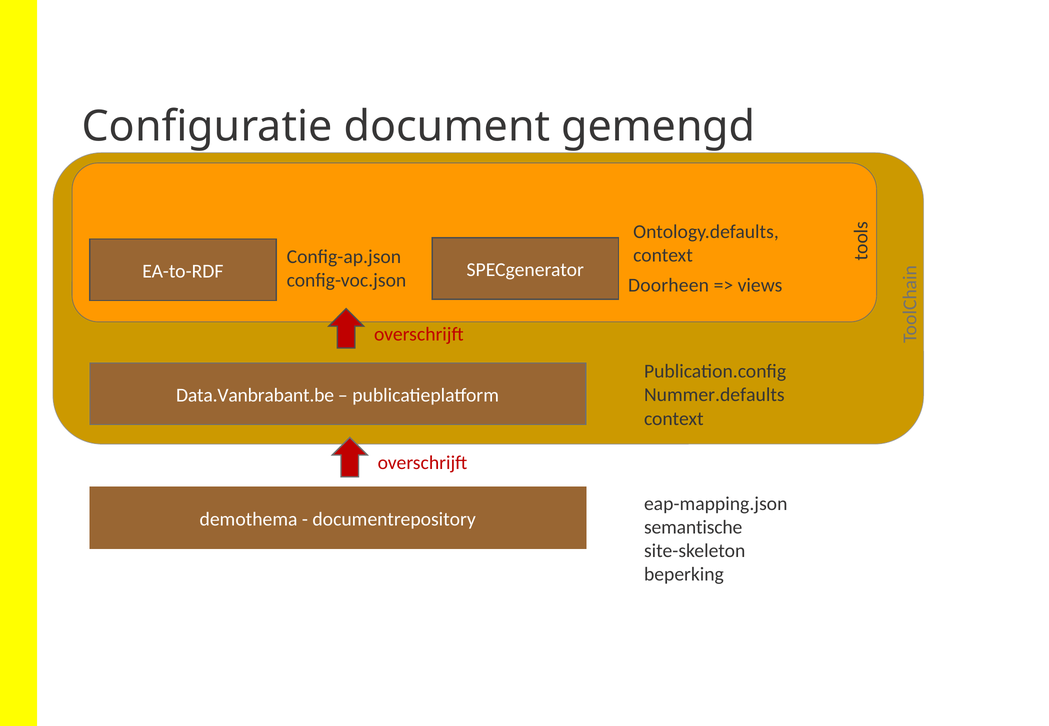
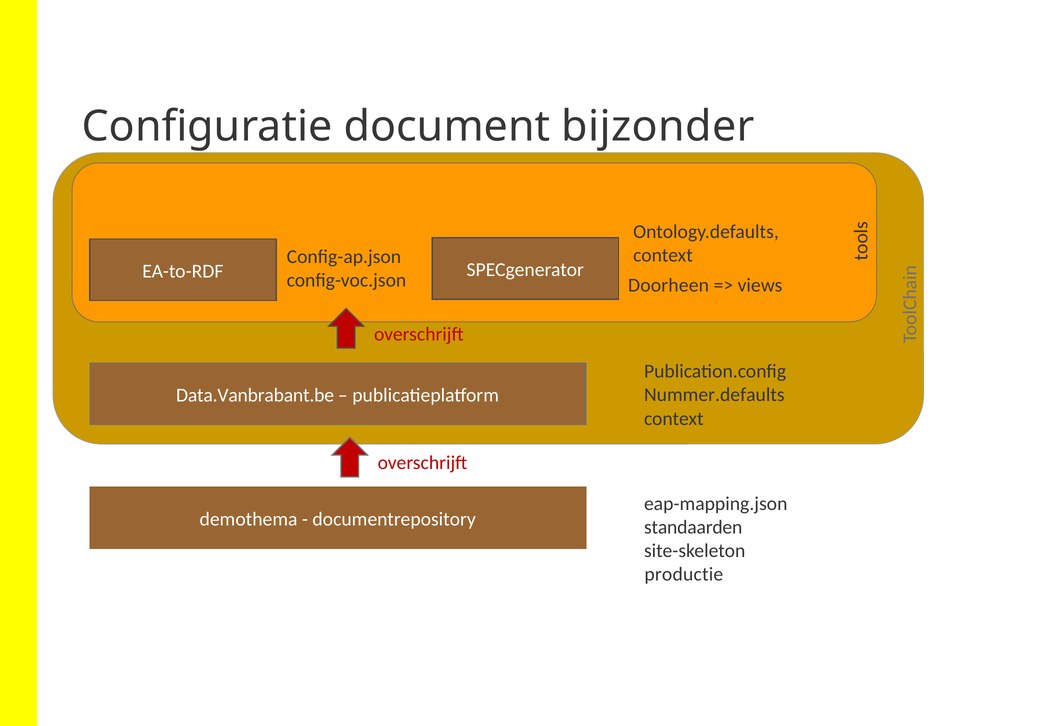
gemengd: gemengd -> bijzonder
semantische: semantische -> standaarden
beperking: beperking -> productie
